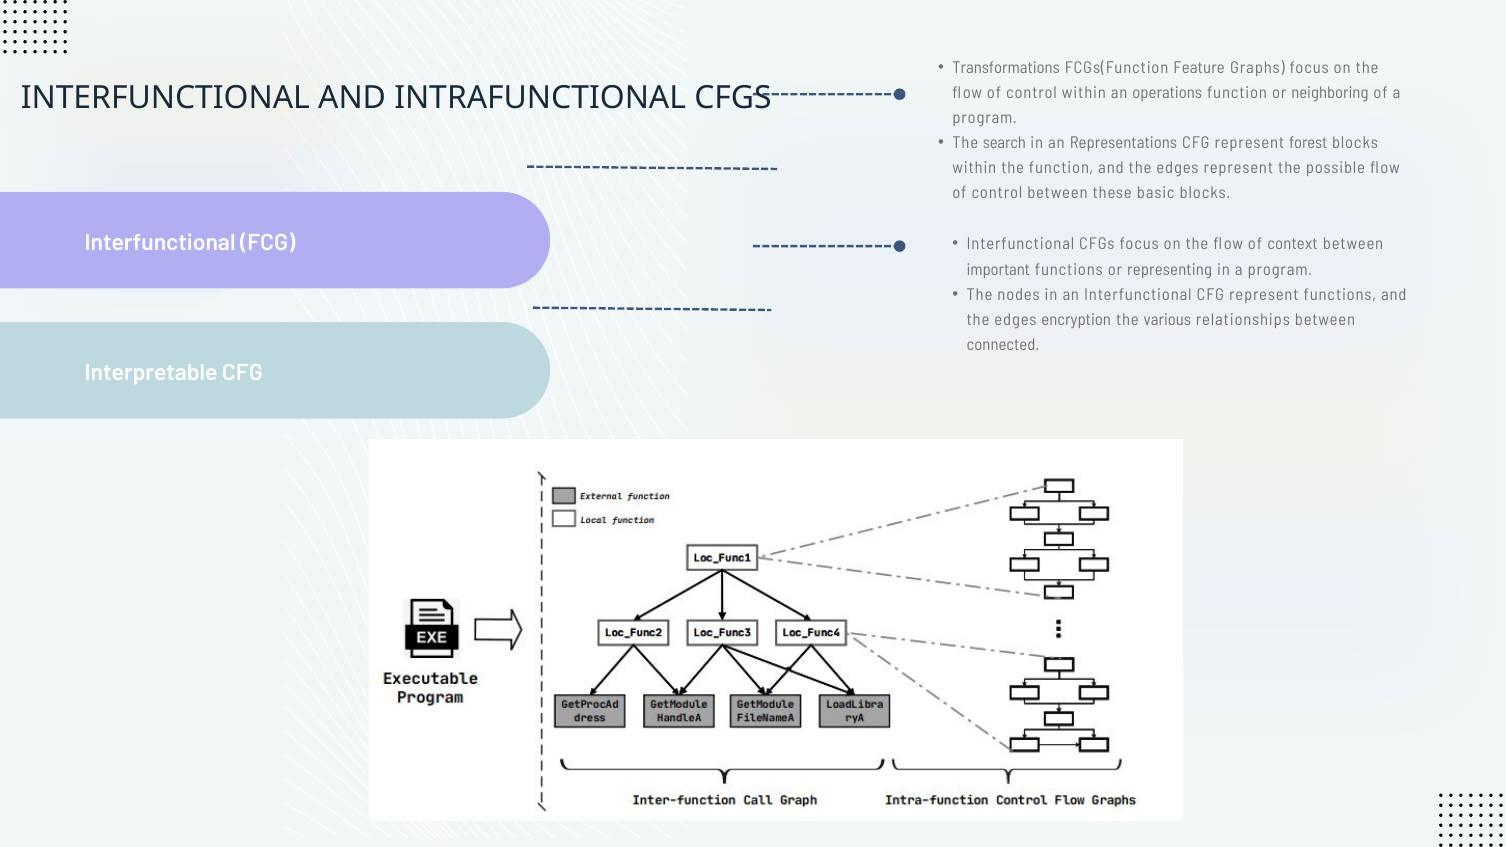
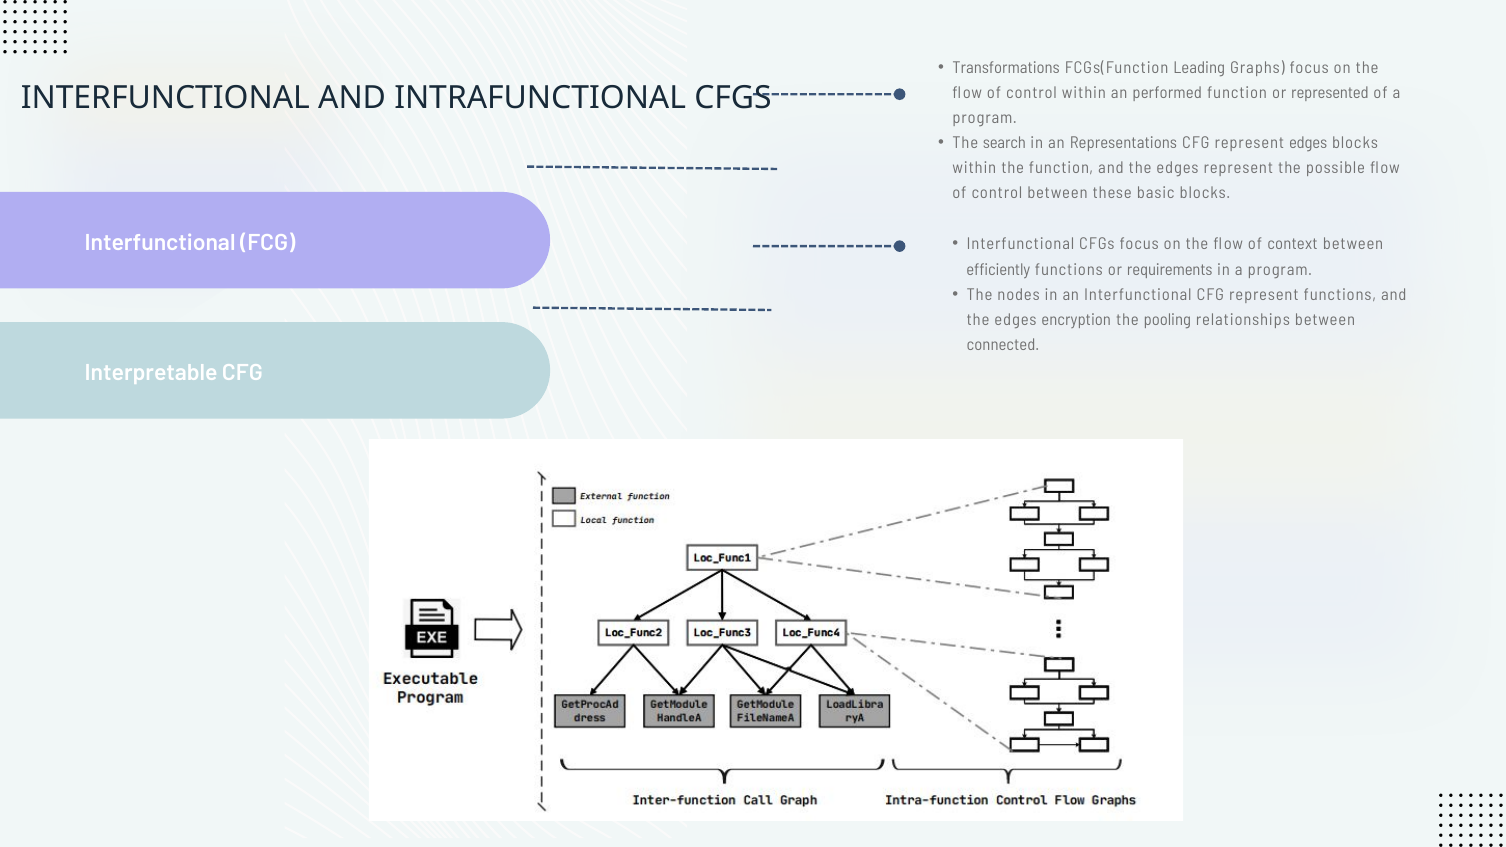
Feature: Feature -> Leading
operations: operations -> performed
neighboring: neighboring -> represented
represent forest: forest -> edges
important: important -> efficiently
representing: representing -> requirements
various: various -> pooling
